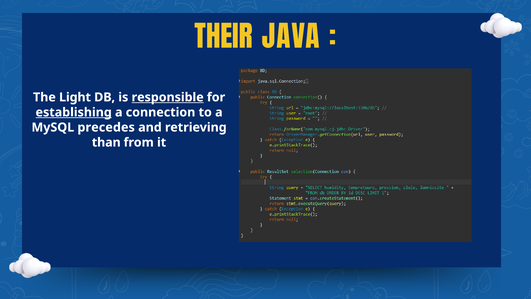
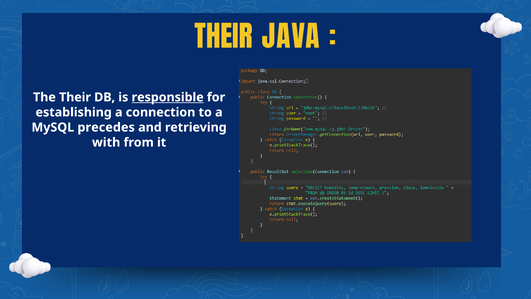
The Light: Light -> Their
establishing underline: present -> none
than: than -> with
